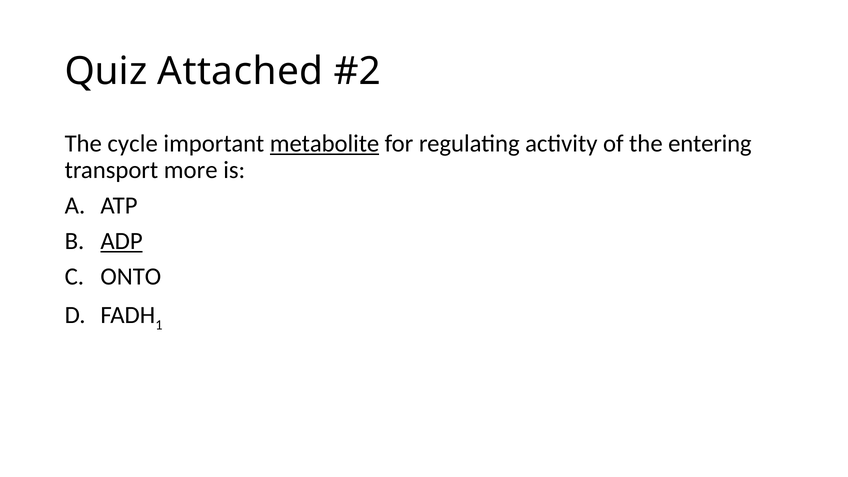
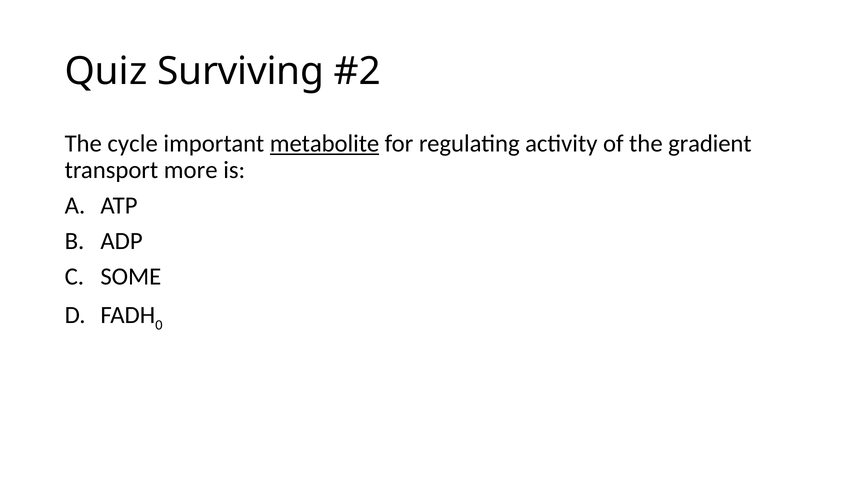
Attached: Attached -> Surviving
entering: entering -> gradient
ADP underline: present -> none
ONTO: ONTO -> SOME
1: 1 -> 0
